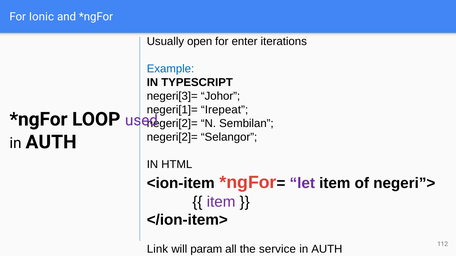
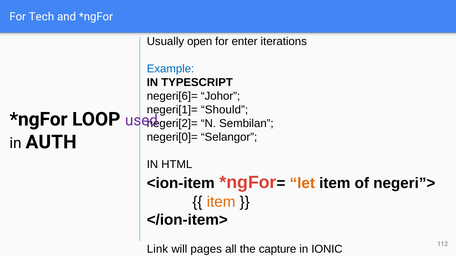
Ionic: Ionic -> Tech
negeri[3]=: negeri[3]= -> negeri[6]=
Irepeat: Irepeat -> Should
negeri[2]= at (172, 137): negeri[2]= -> negeri[0]=
let colour: purple -> orange
item at (221, 202) colour: purple -> orange
param: param -> pages
service: service -> capture
AUTH at (327, 250): AUTH -> IONIC
